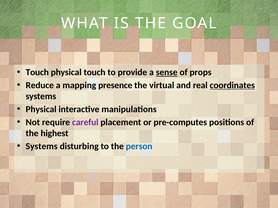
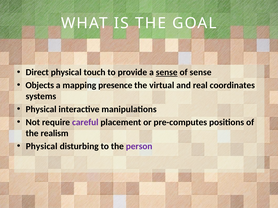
Touch at (37, 72): Touch -> Direct
of props: props -> sense
Reduce: Reduce -> Objects
coordinates underline: present -> none
highest: highest -> realism
Systems at (42, 147): Systems -> Physical
person colour: blue -> purple
